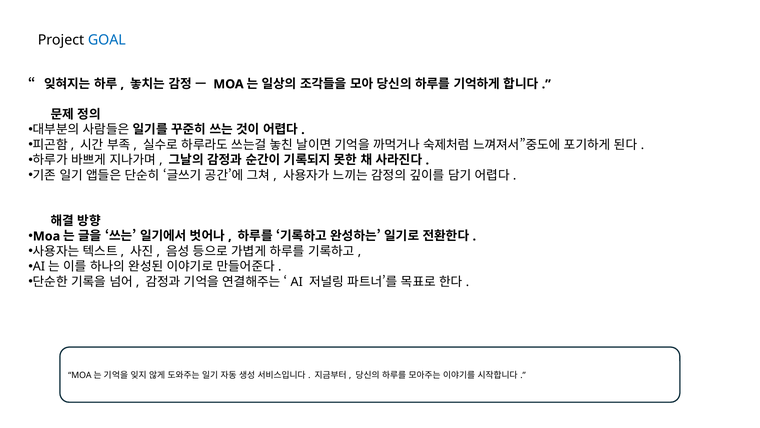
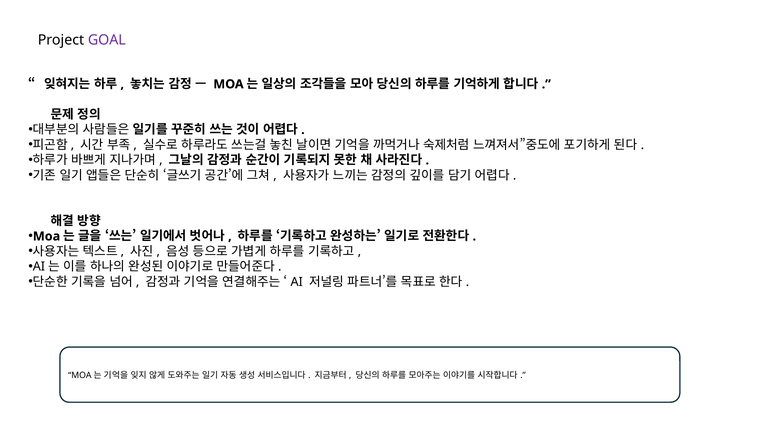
GOAL colour: blue -> purple
